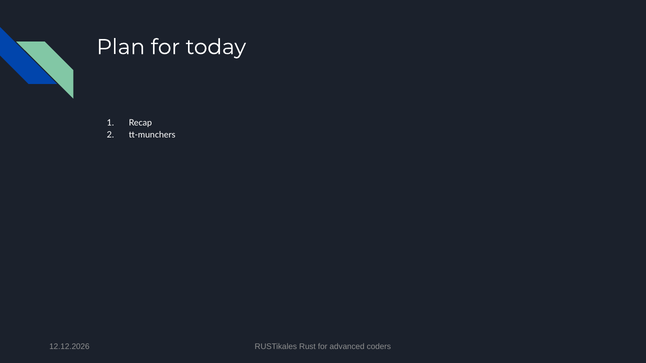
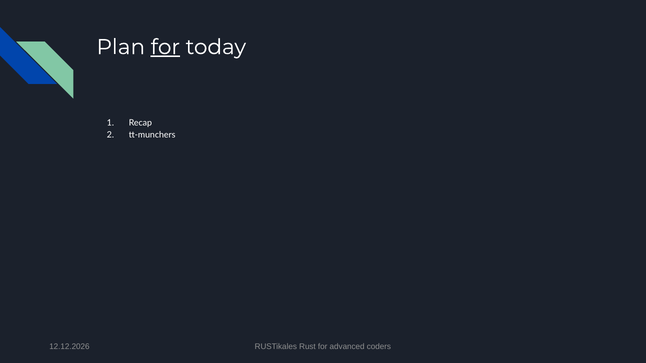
for at (165, 47) underline: none -> present
